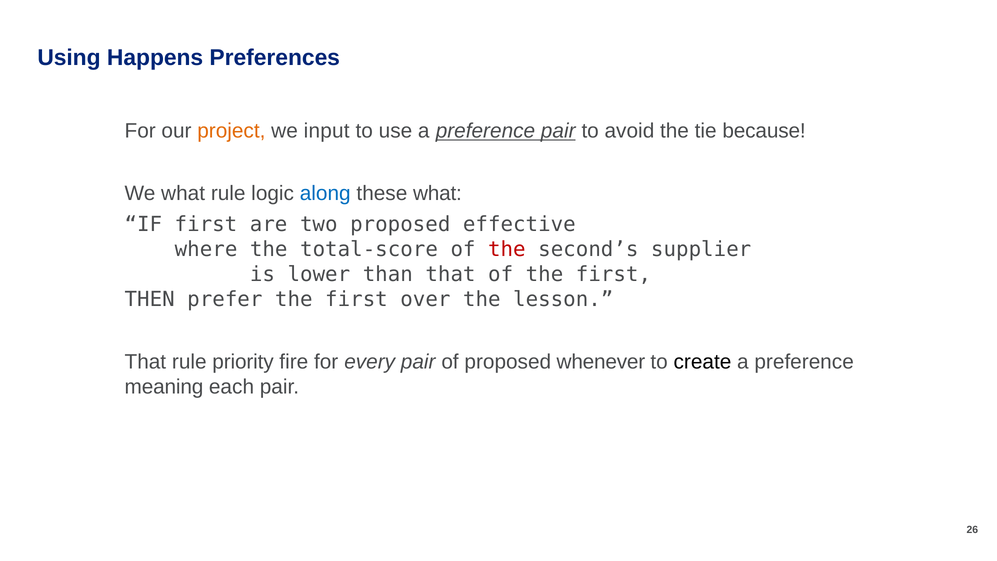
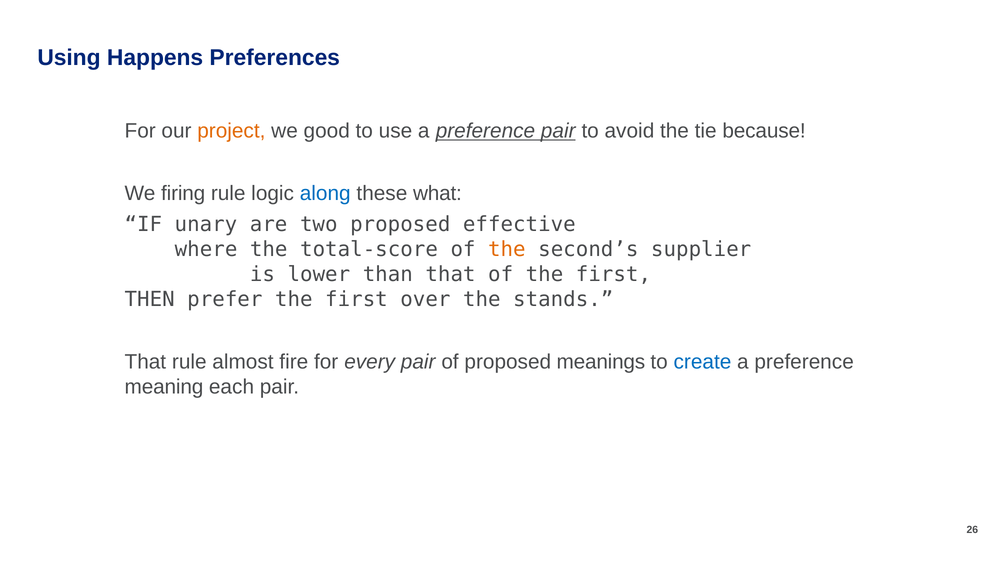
input: input -> good
We what: what -> firing
IF first: first -> unary
the at (507, 249) colour: red -> orange
lesson: lesson -> stands
priority: priority -> almost
whenever: whenever -> meanings
create colour: black -> blue
